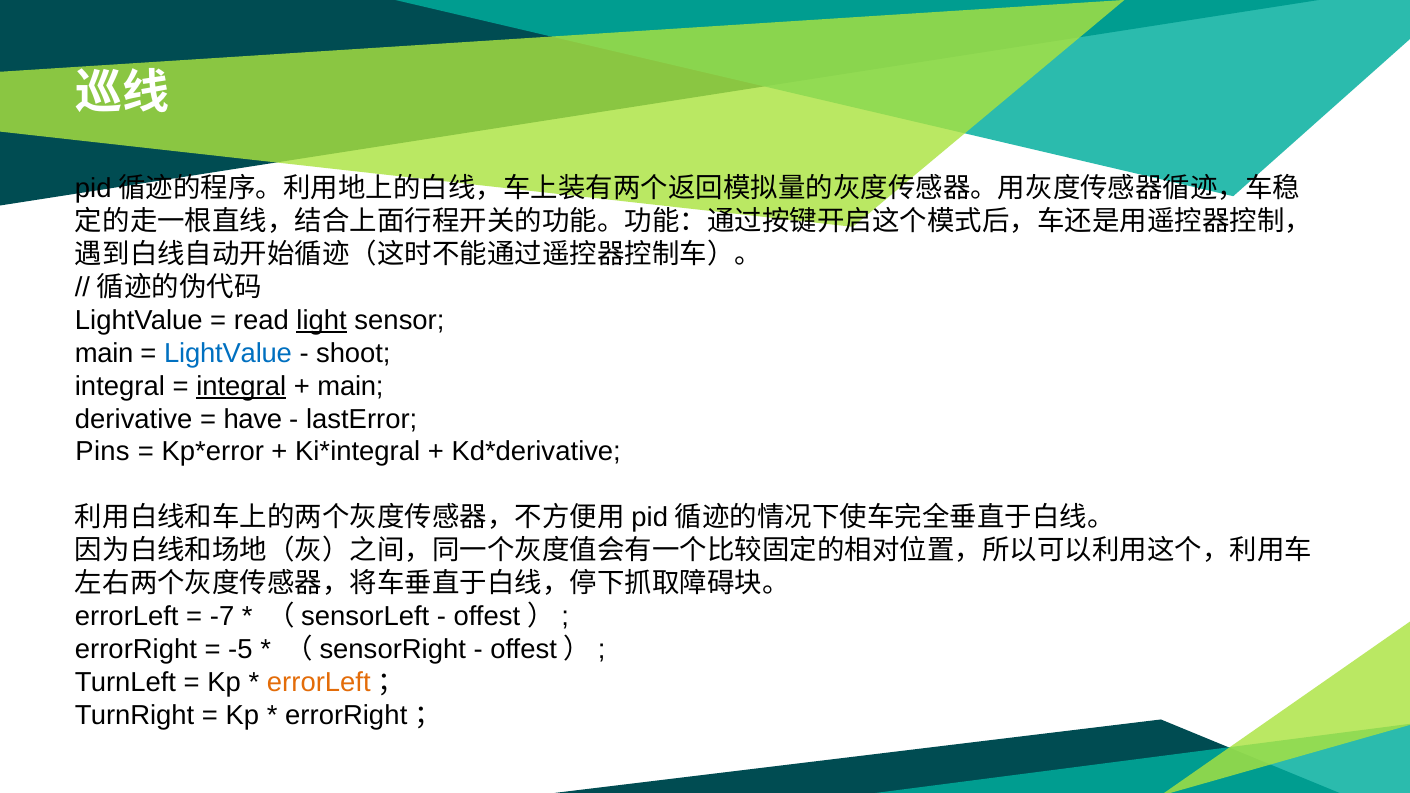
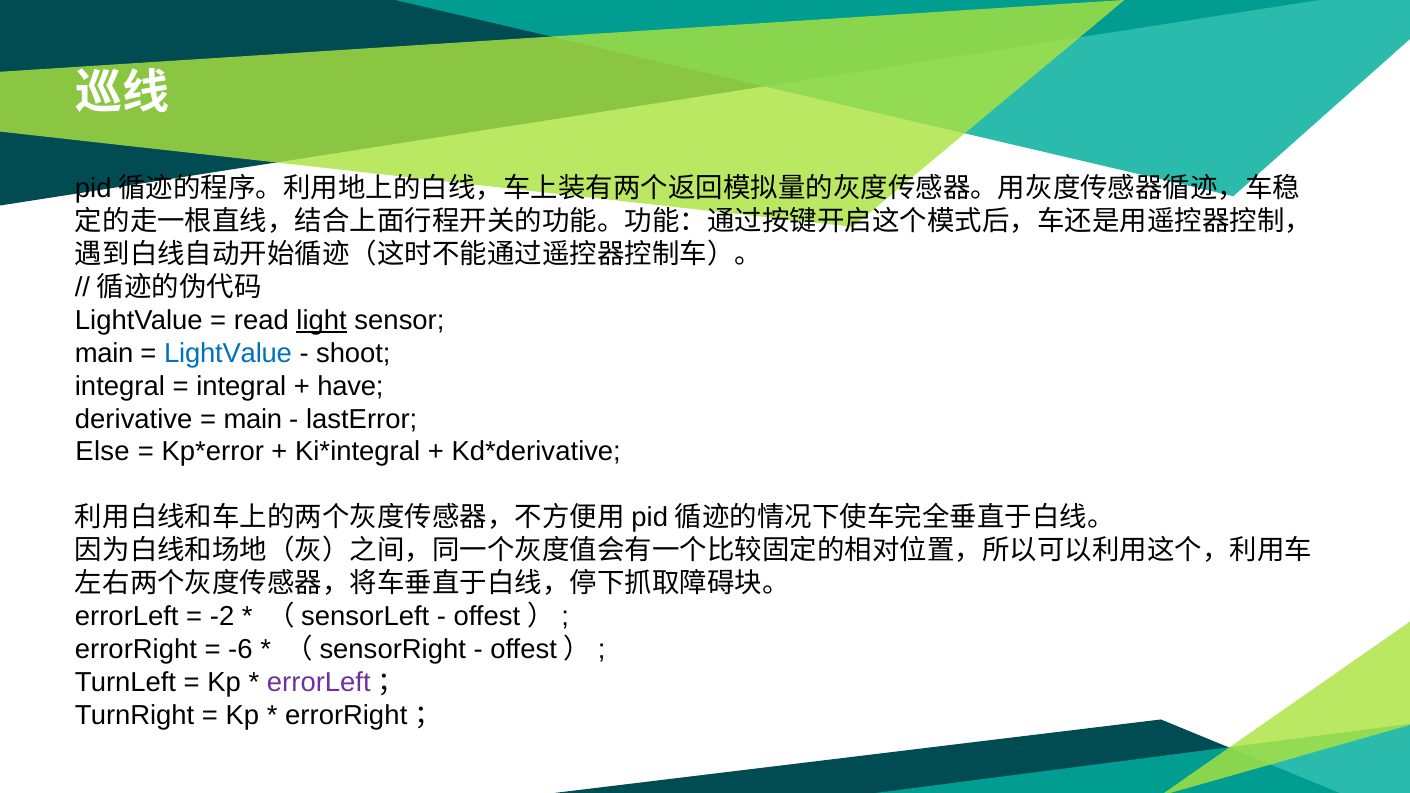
integral at (241, 386) underline: present -> none
main at (350, 386): main -> have
have at (253, 419): have -> main
Pins: Pins -> Else
-7: -7 -> -2
-5: -5 -> -6
errorLeft at (319, 682) colour: orange -> purple
